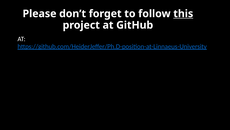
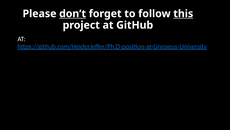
don’t underline: none -> present
